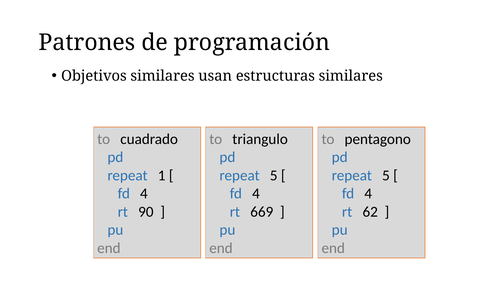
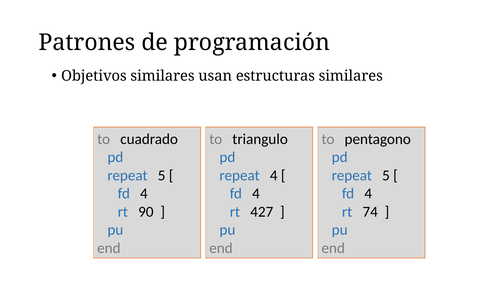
1 at (162, 175): 1 -> 5
5 at (274, 175): 5 -> 4
669: 669 -> 427
62: 62 -> 74
